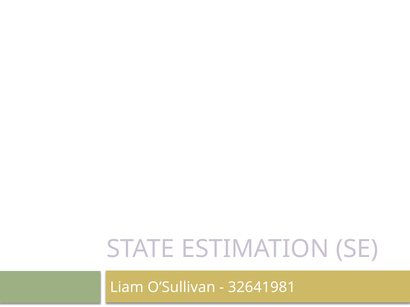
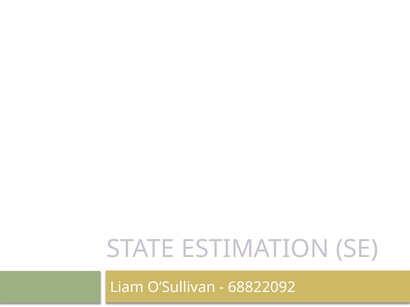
32641981: 32641981 -> 68822092
